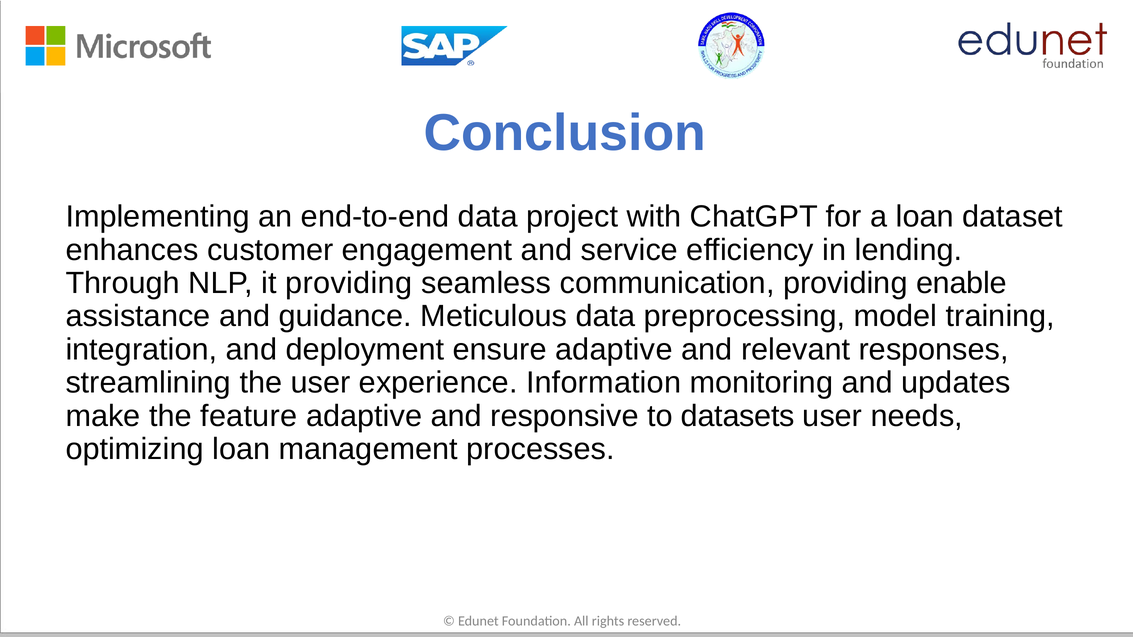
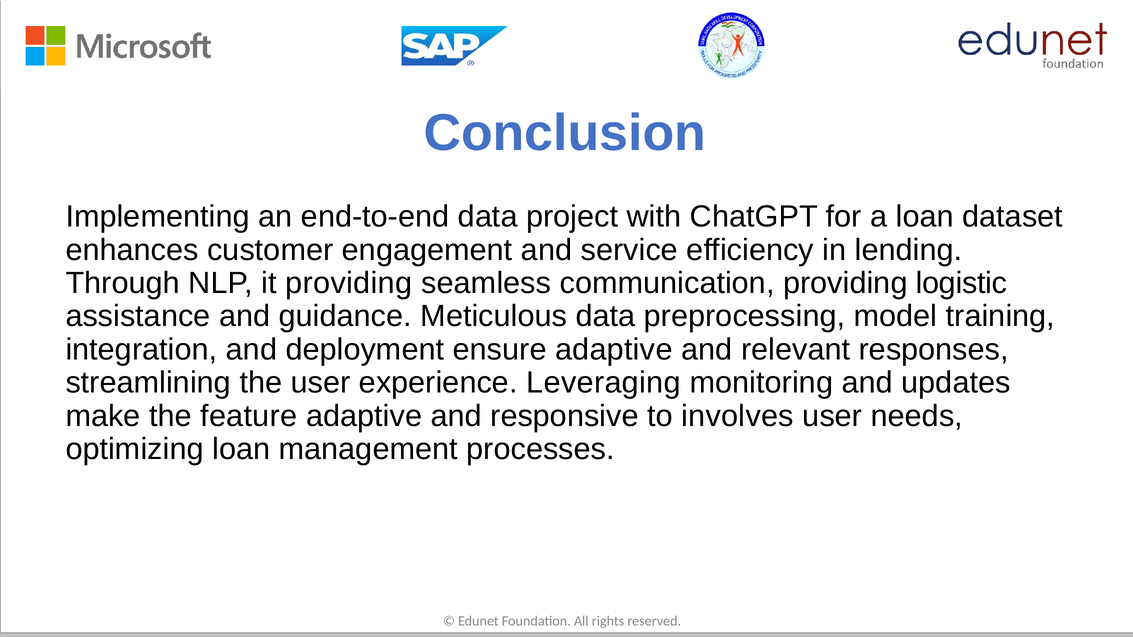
enable: enable -> logistic
Information: Information -> Leveraging
datasets: datasets -> involves
